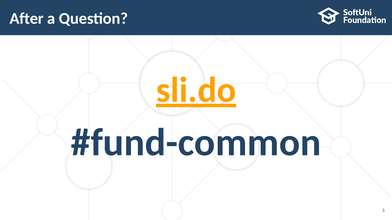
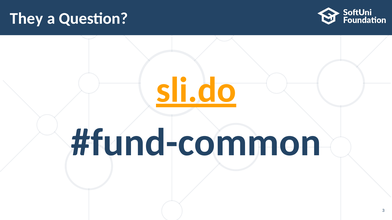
After: After -> They
